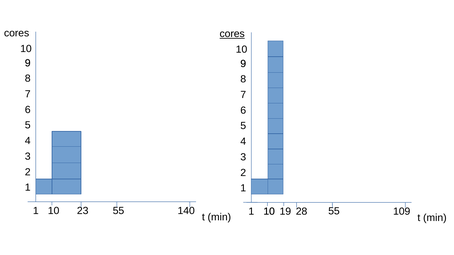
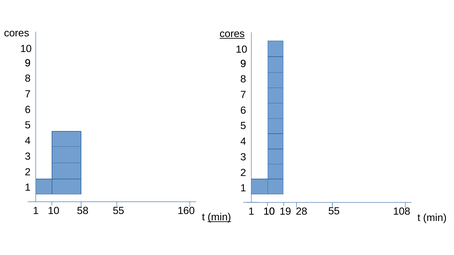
23: 23 -> 58
140: 140 -> 160
109: 109 -> 108
min at (219, 218) underline: none -> present
